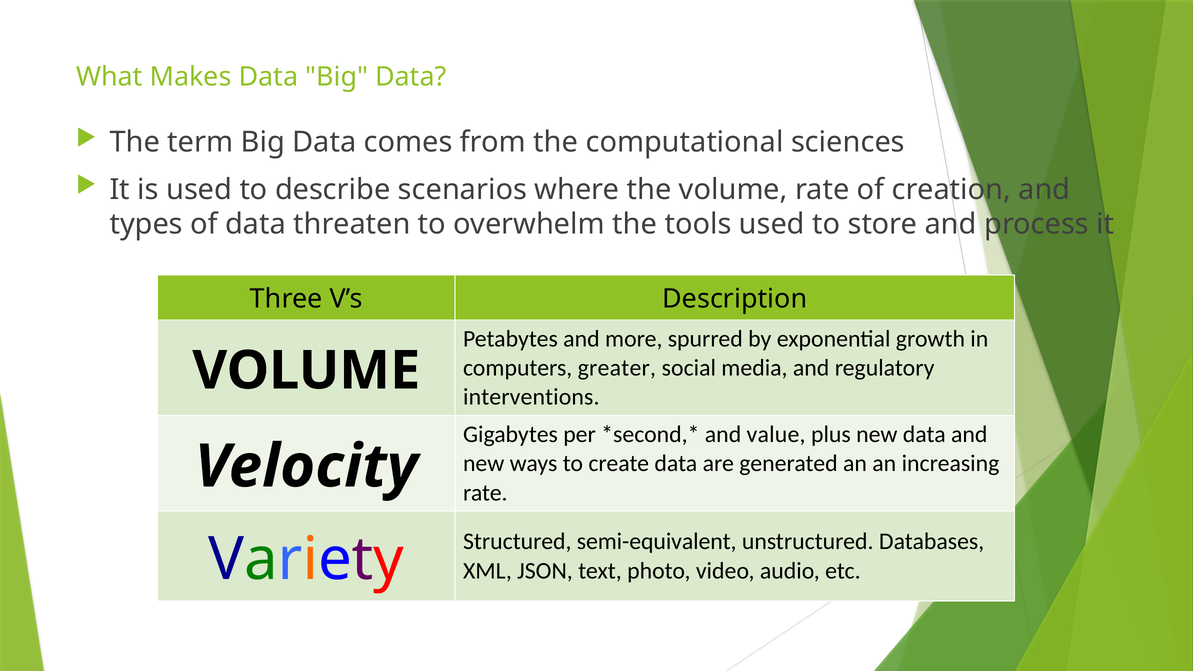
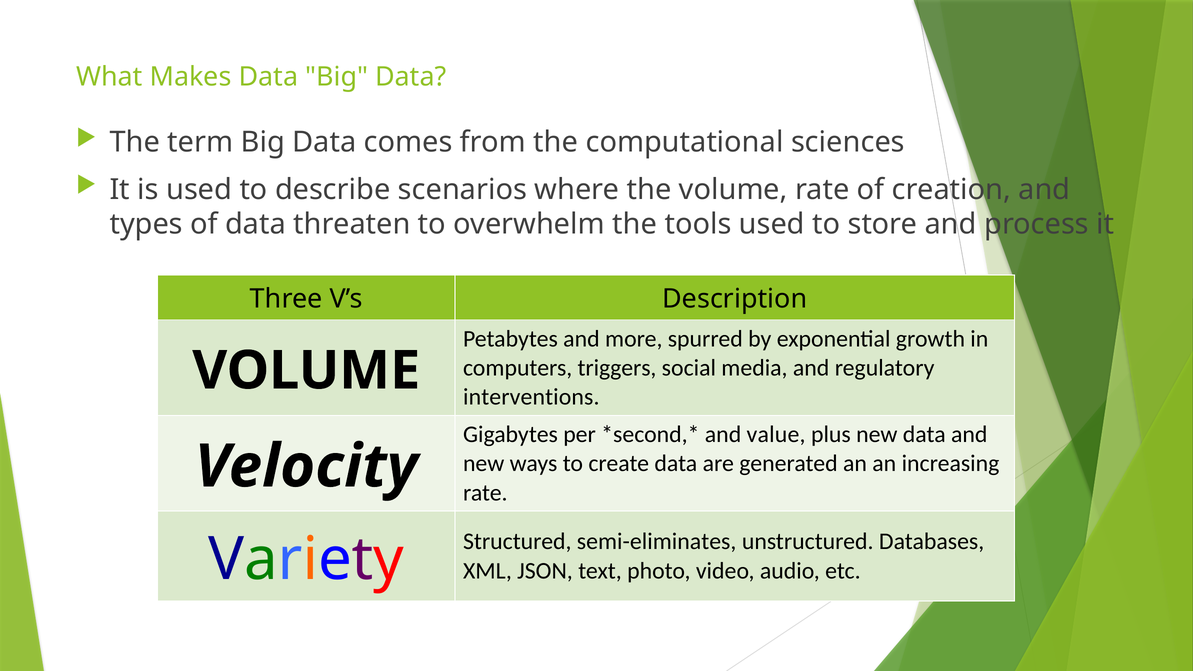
greater: greater -> triggers
semi-equivalent: semi-equivalent -> semi-eliminates
